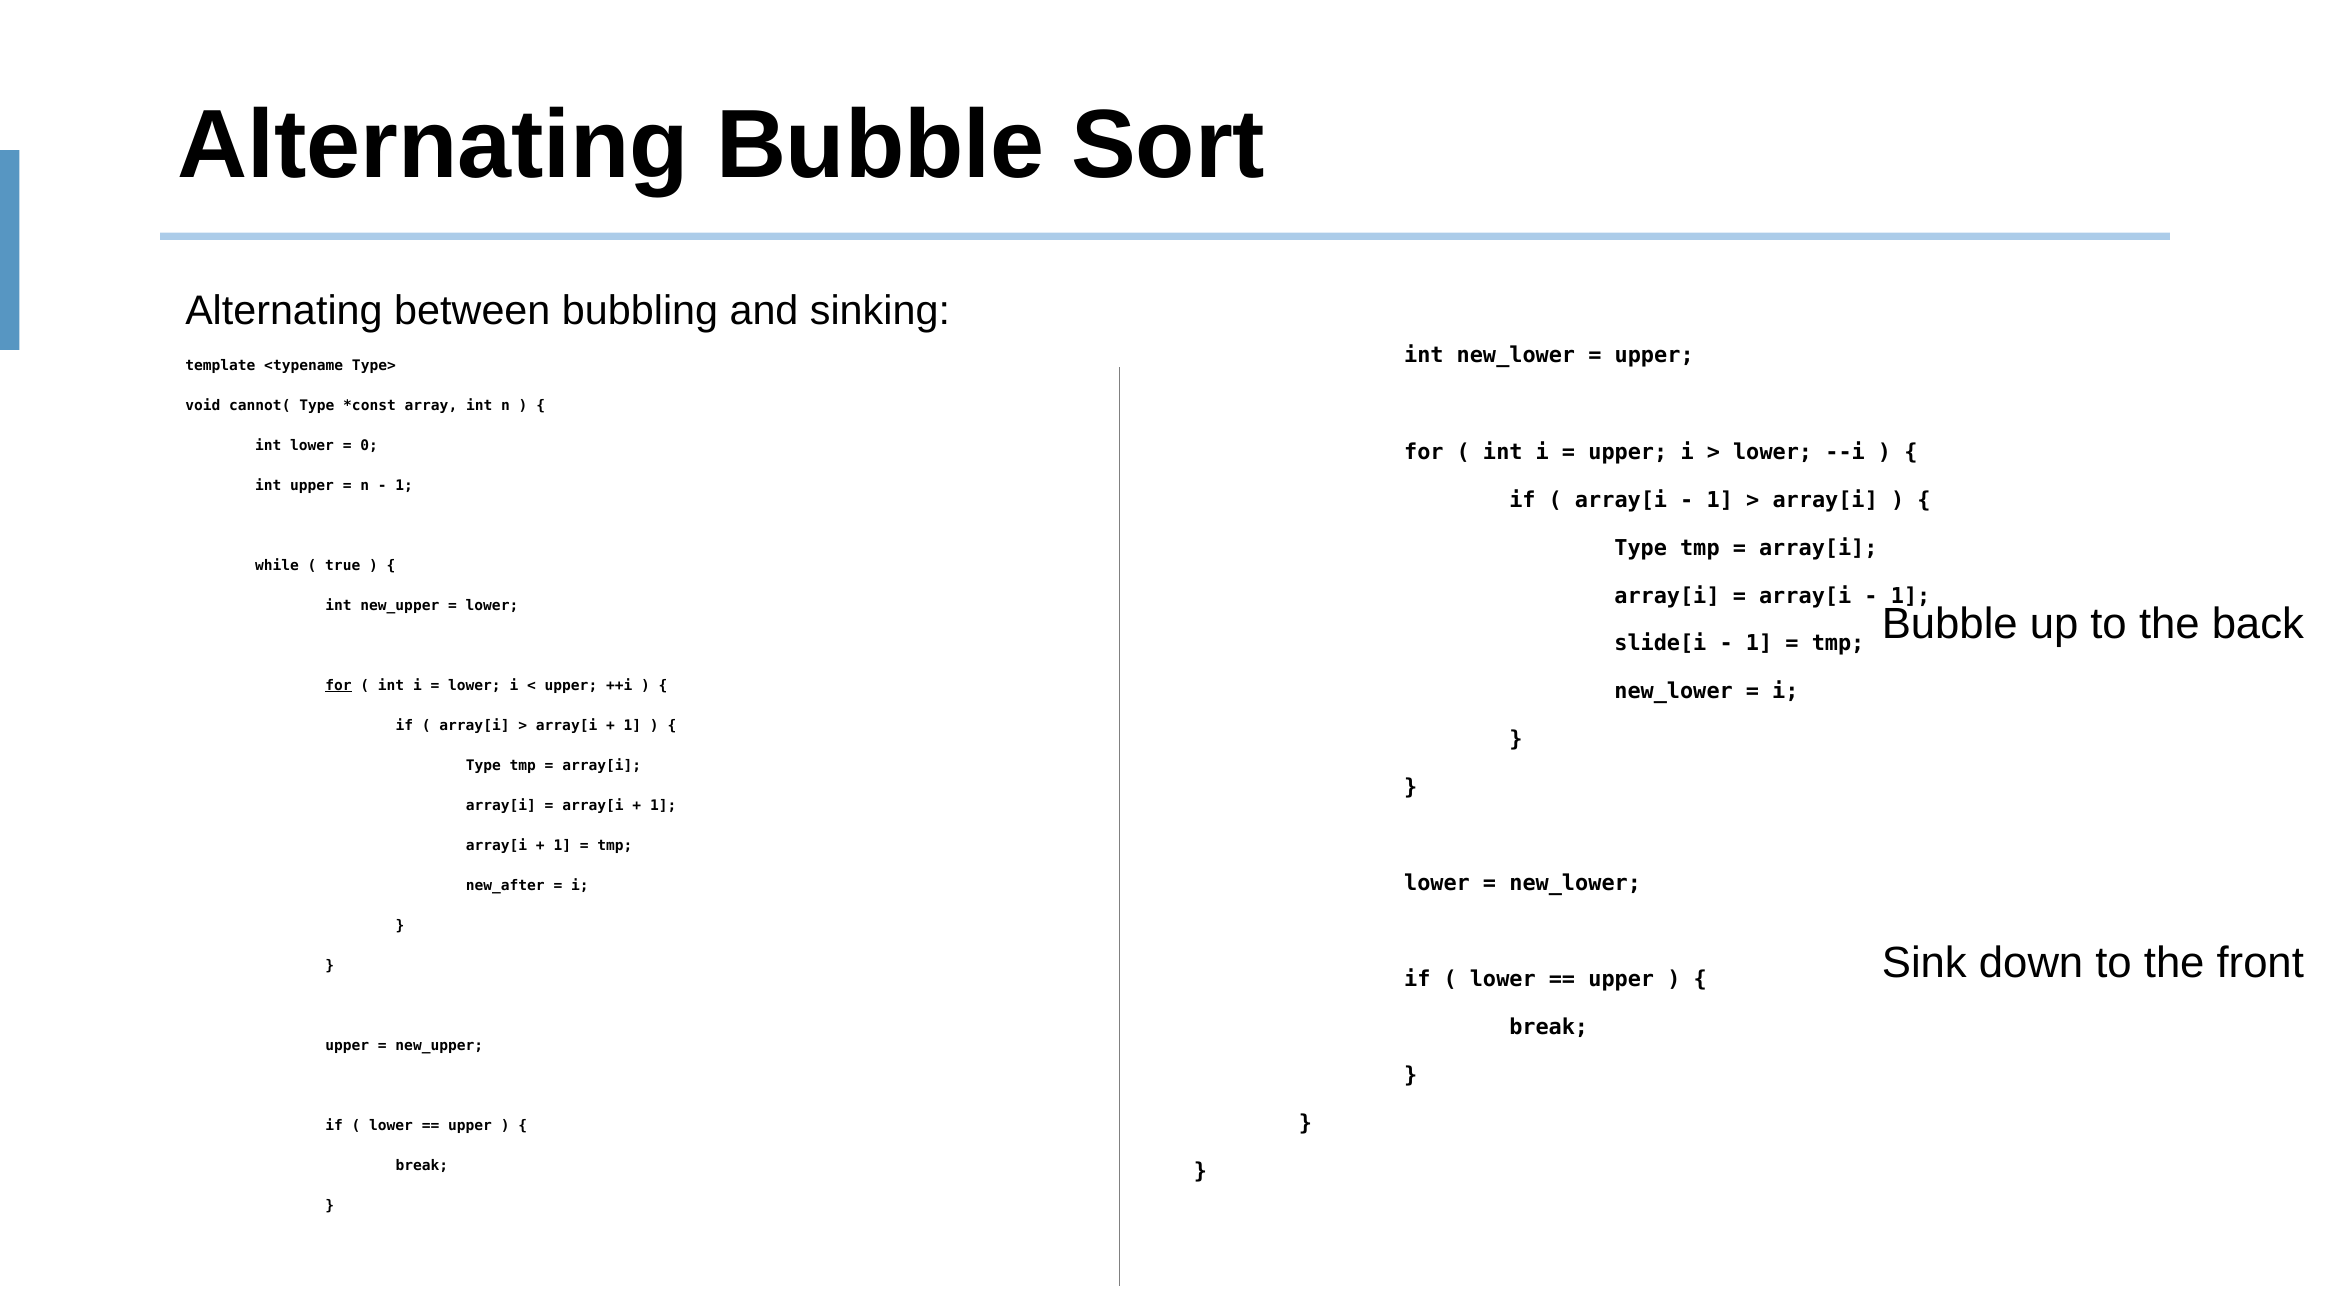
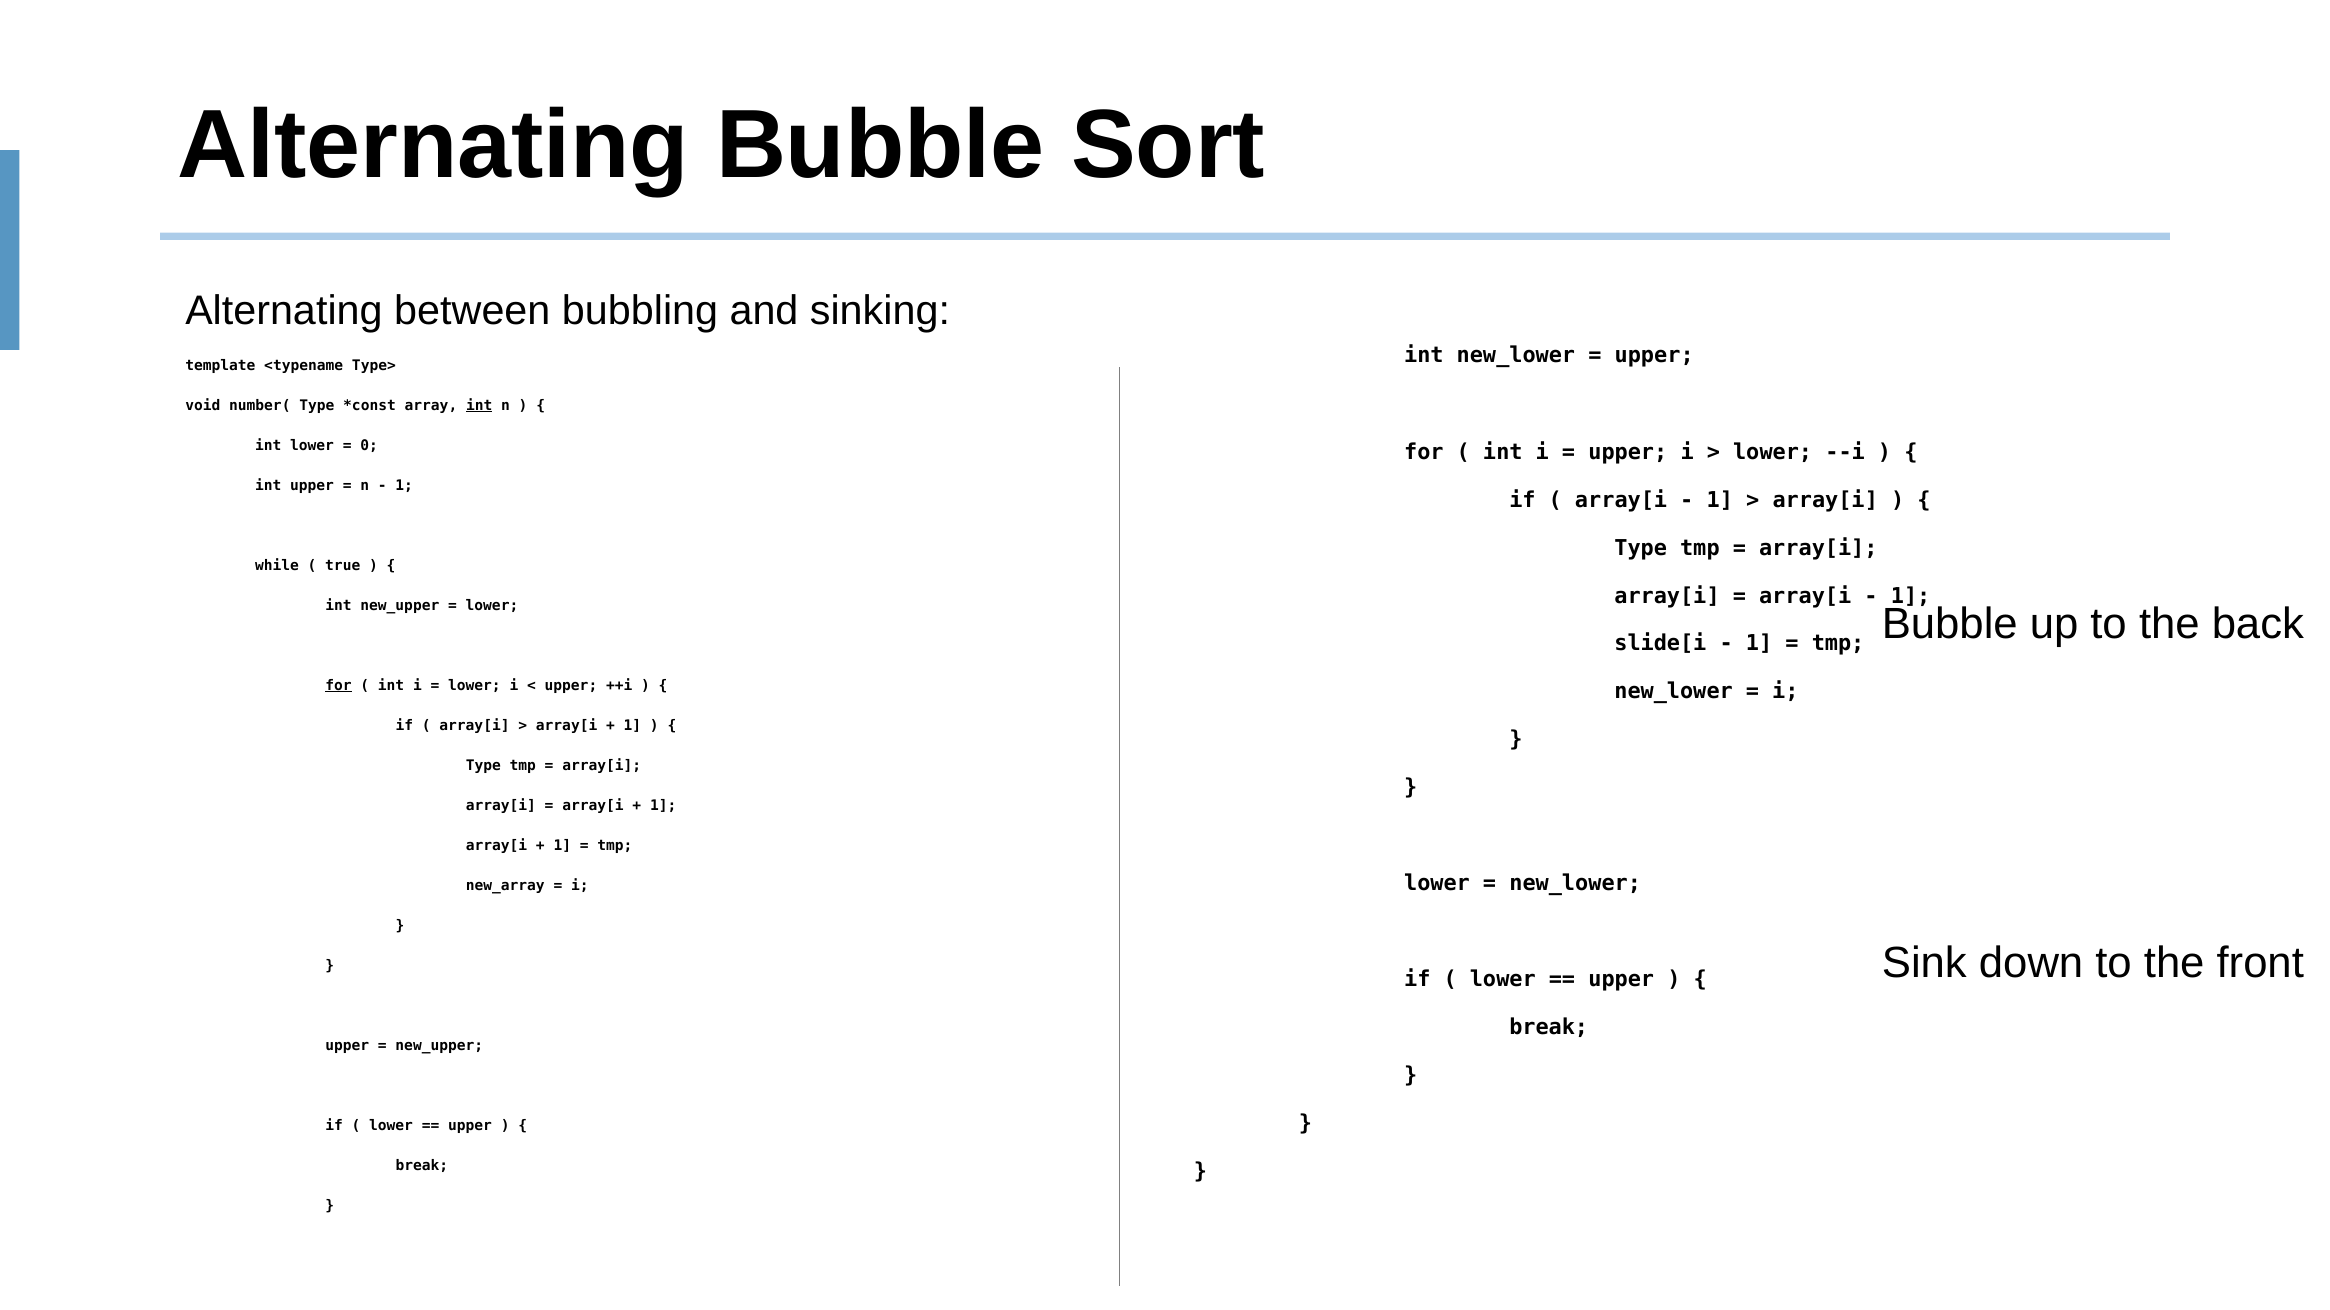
cannot(: cannot( -> number(
int at (479, 406) underline: none -> present
new_after: new_after -> new_array
